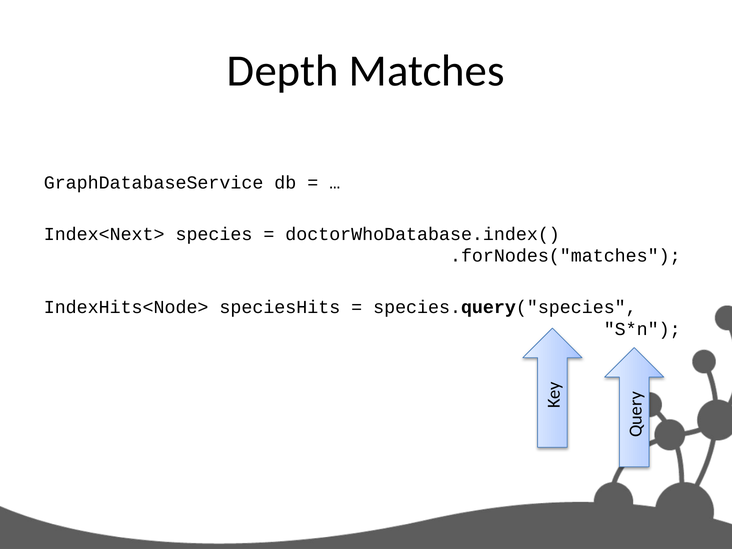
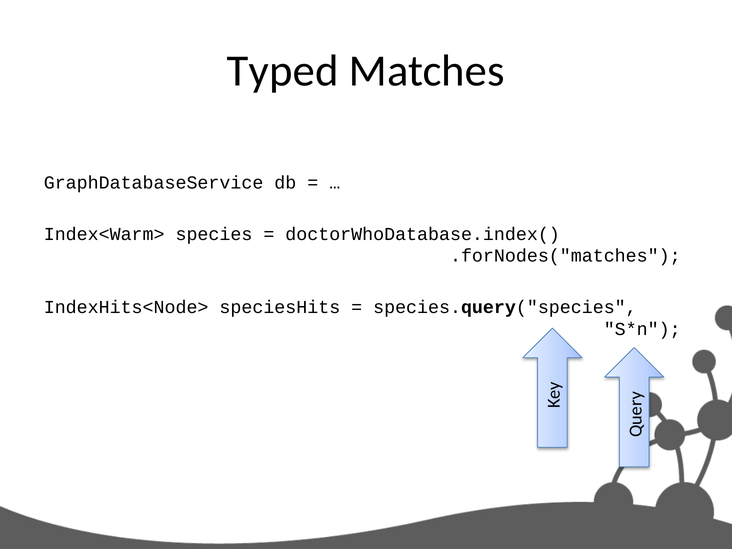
Depth: Depth -> Typed
Index<Next>: Index<Next> -> Index<Warm>
